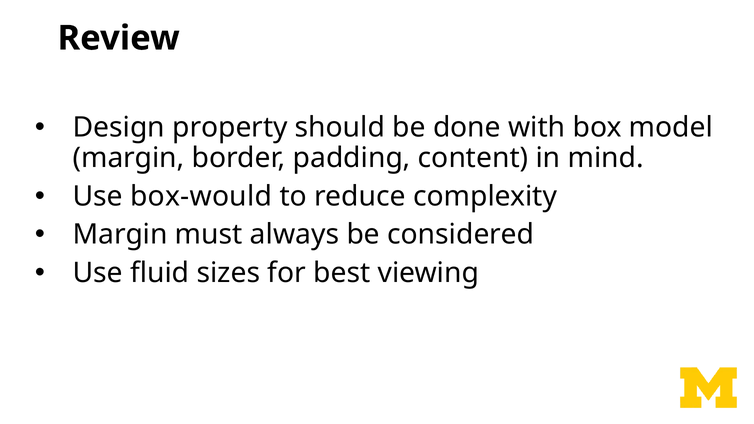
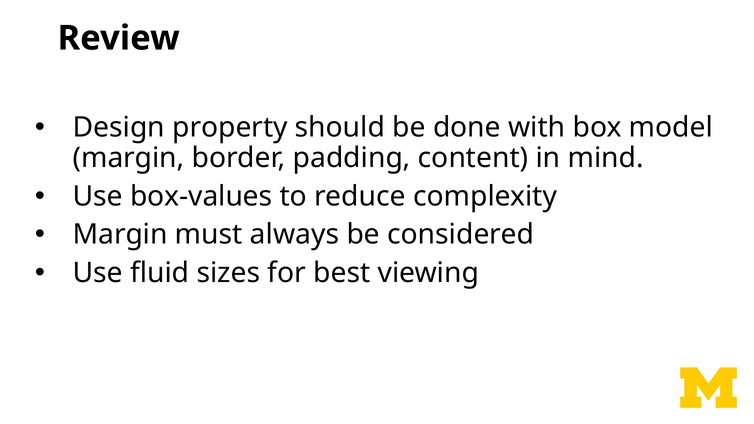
box-would: box-would -> box-values
